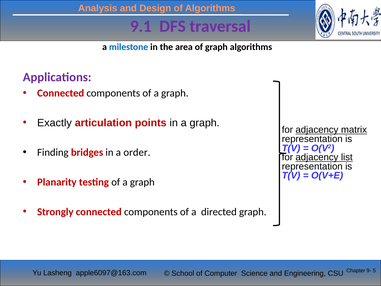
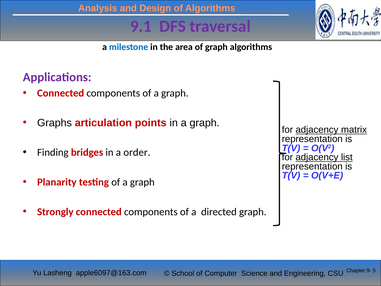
Exactly: Exactly -> Graphs
